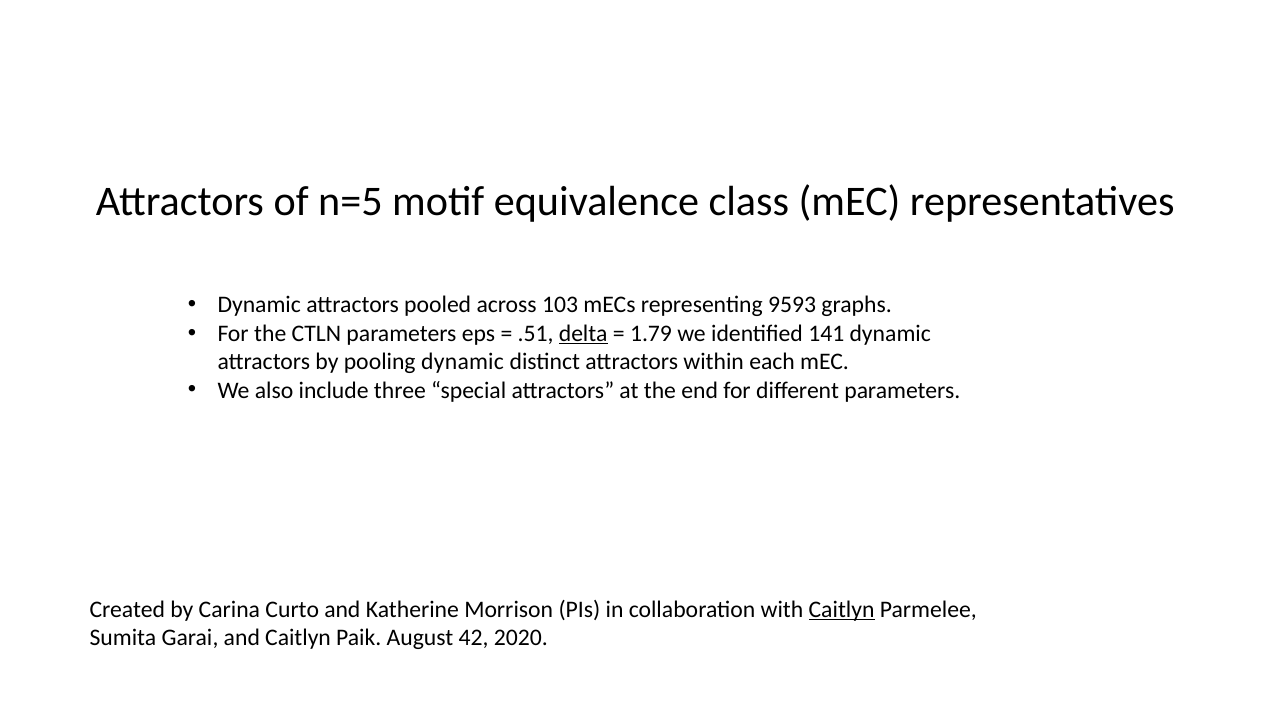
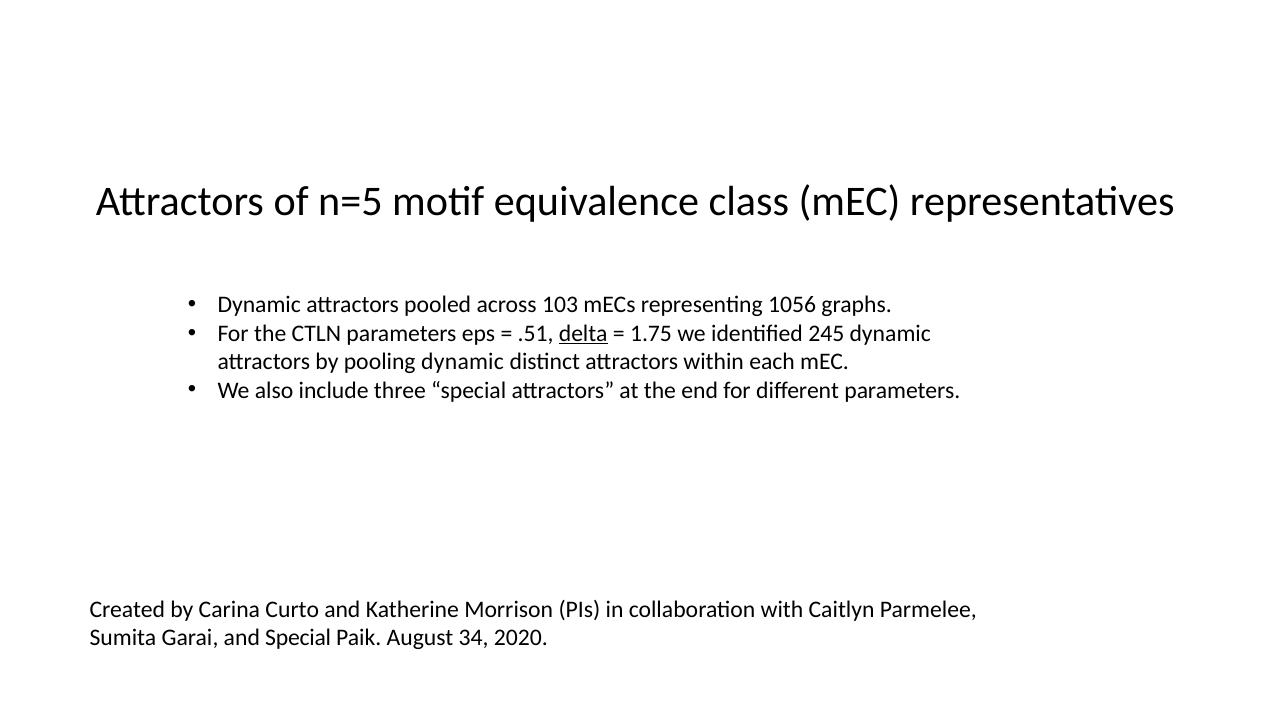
9593: 9593 -> 1056
1.79: 1.79 -> 1.75
141: 141 -> 245
Caitlyn at (842, 610) underline: present -> none
and Caitlyn: Caitlyn -> Special
42: 42 -> 34
